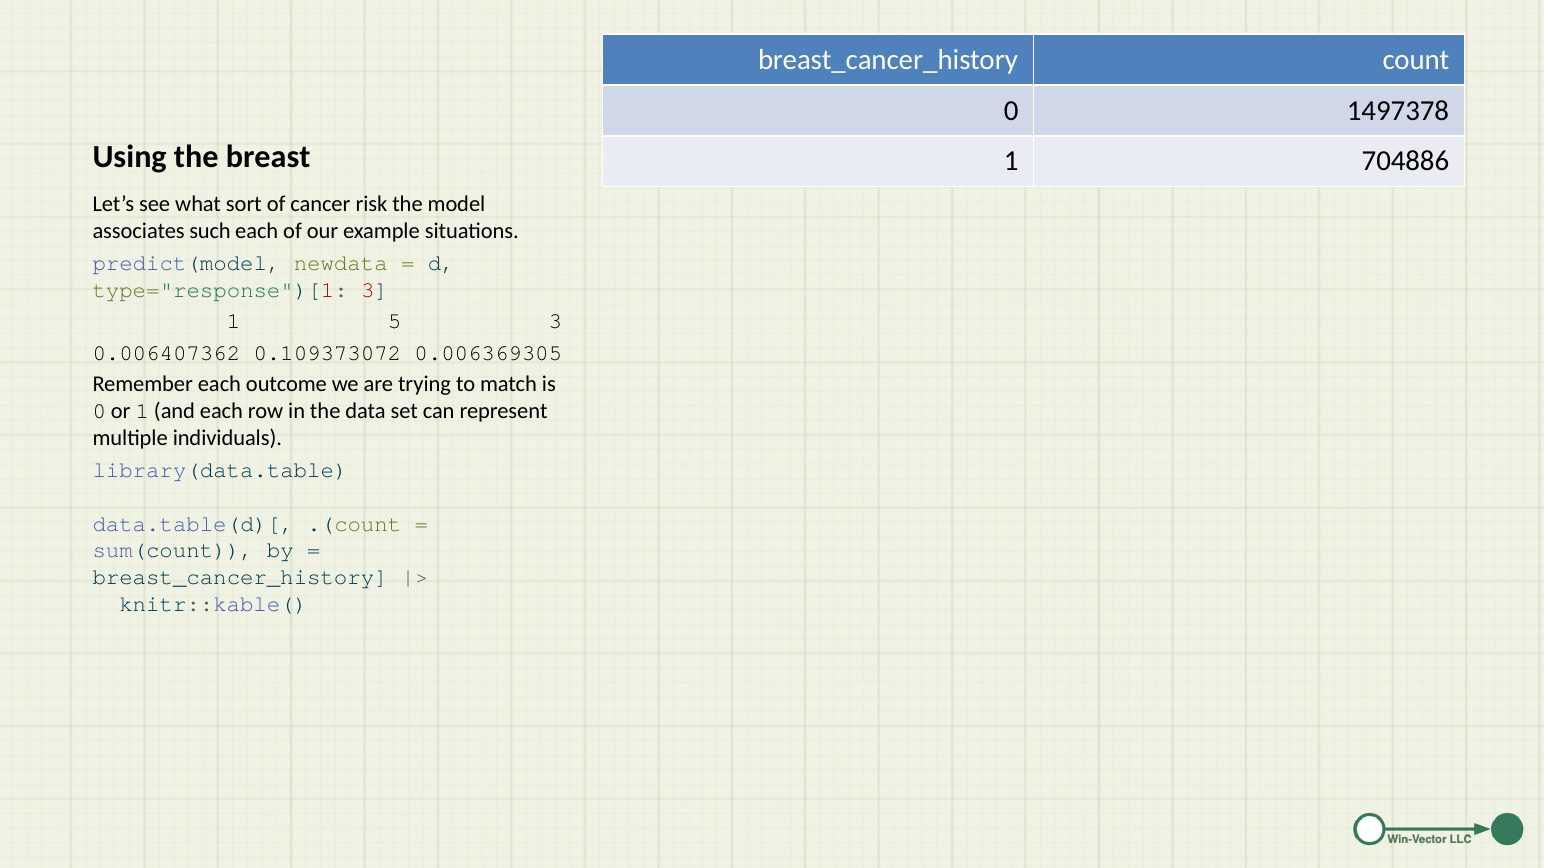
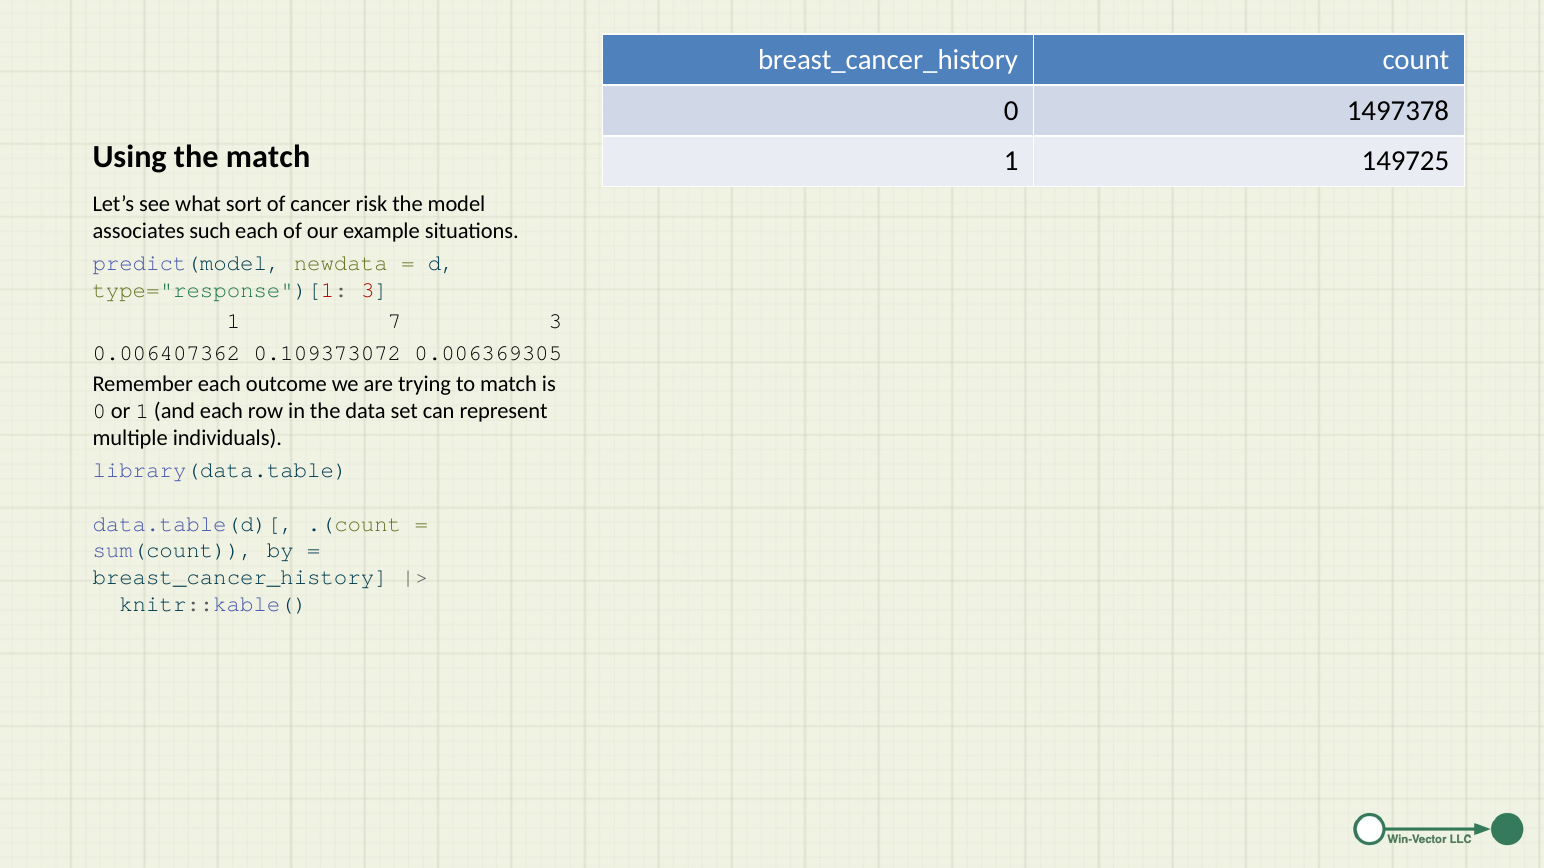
the breast: breast -> match
704886: 704886 -> 149725
5: 5 -> 7
